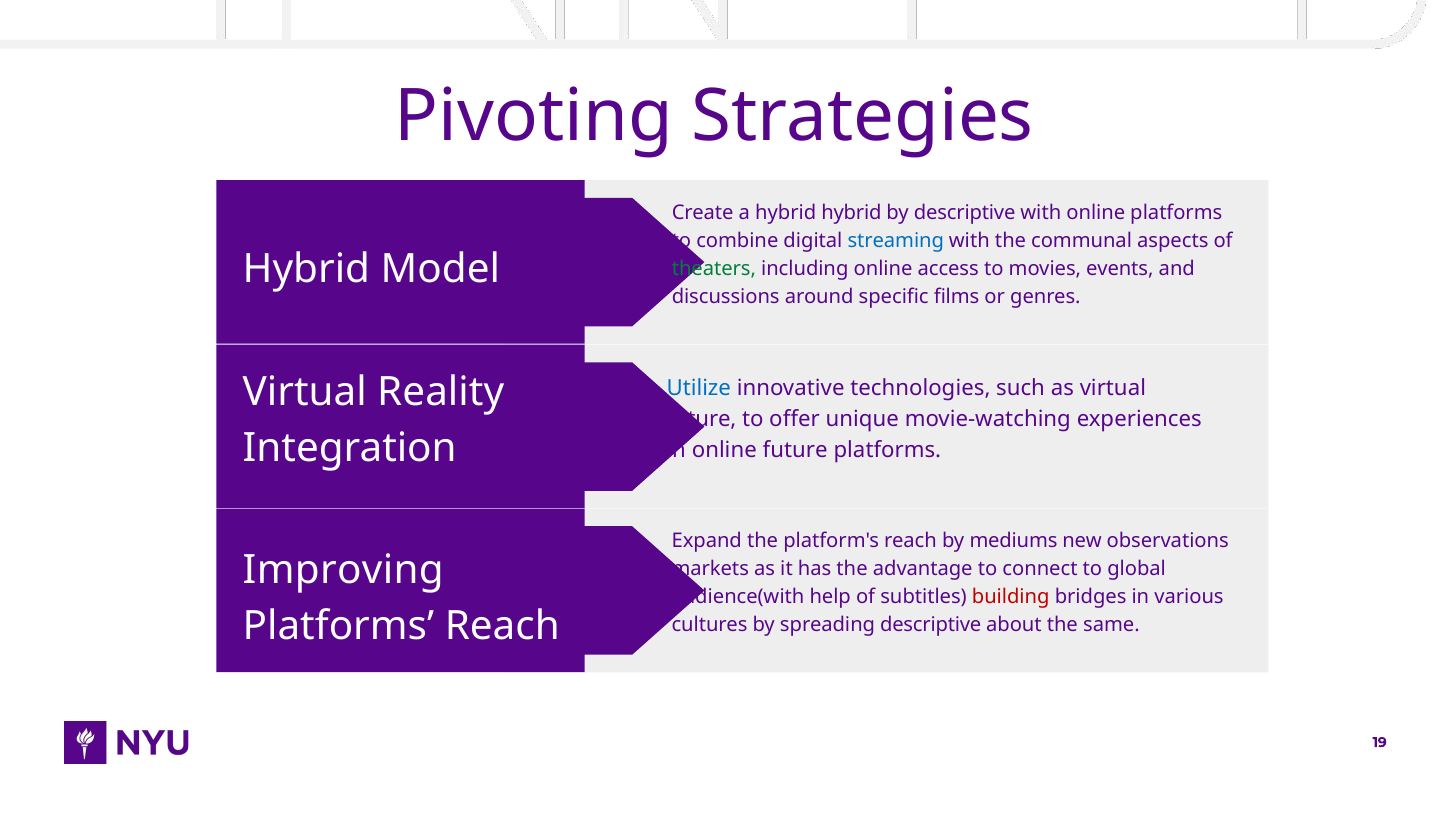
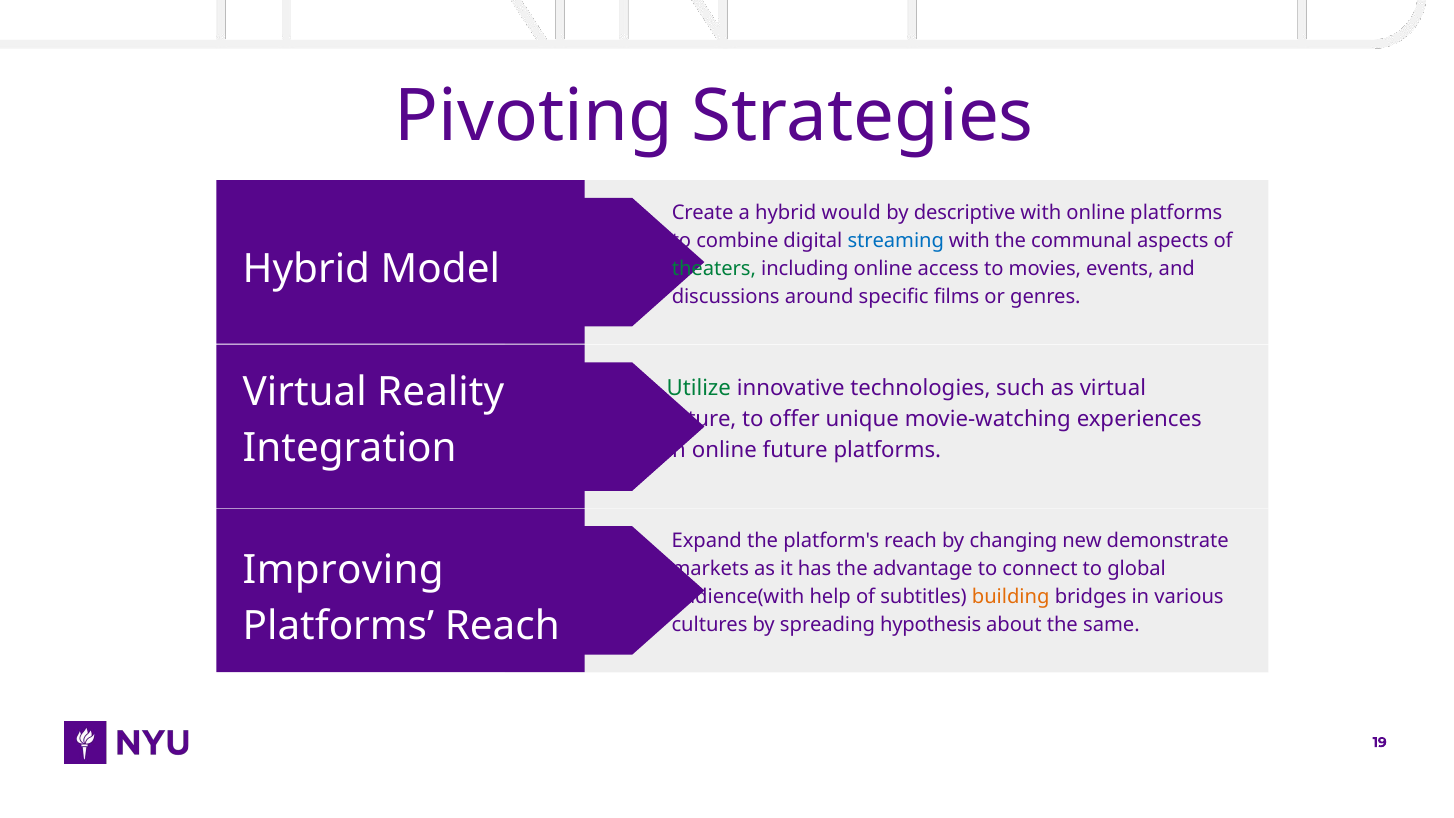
hybrid hybrid: hybrid -> would
Utilize colour: blue -> green
mediums: mediums -> changing
observations: observations -> demonstrate
building colour: red -> orange
spreading descriptive: descriptive -> hypothesis
